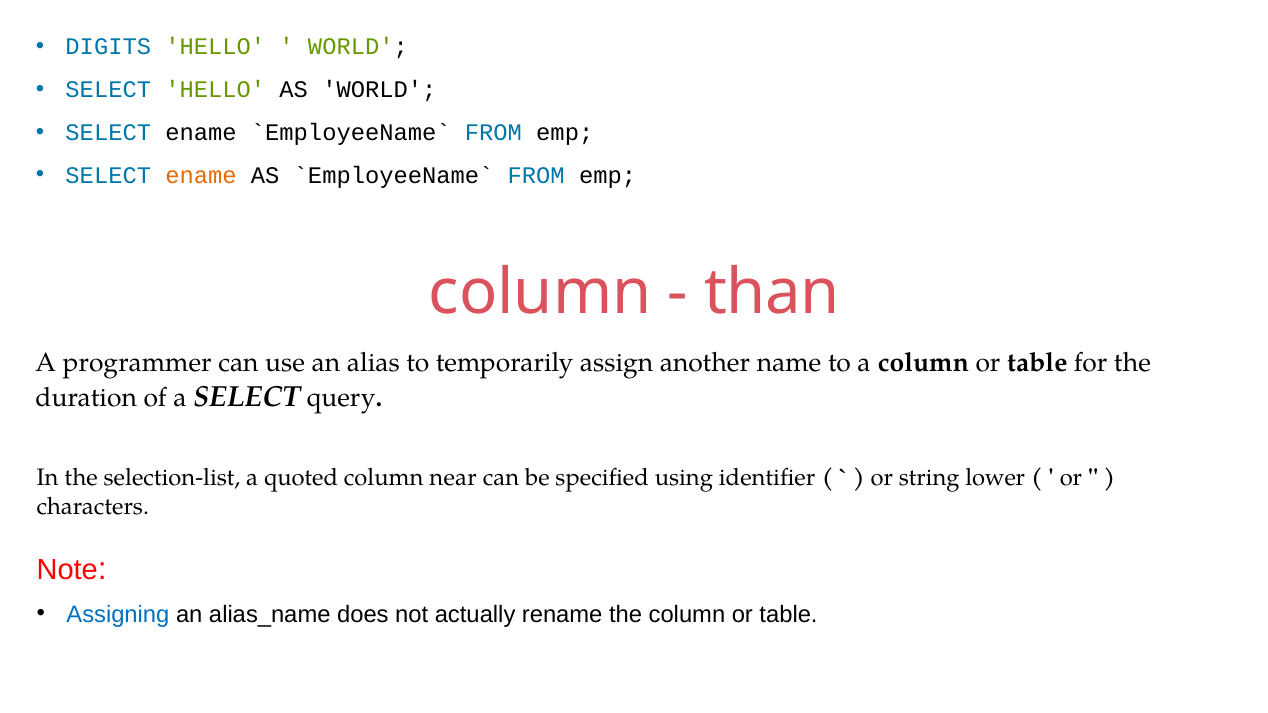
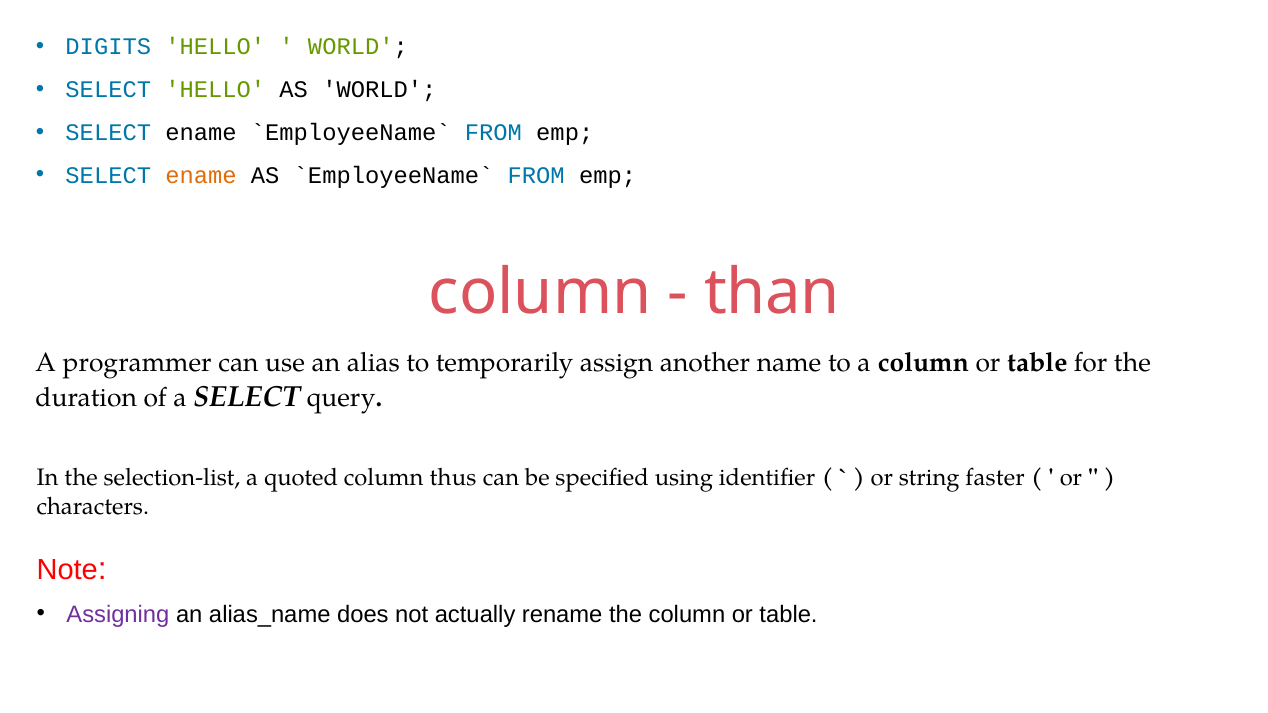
near: near -> thus
lower: lower -> faster
Assigning colour: blue -> purple
